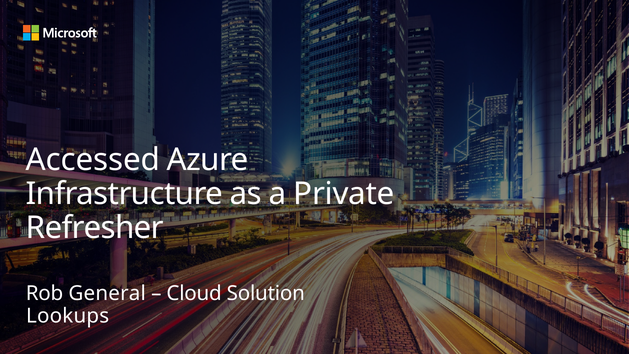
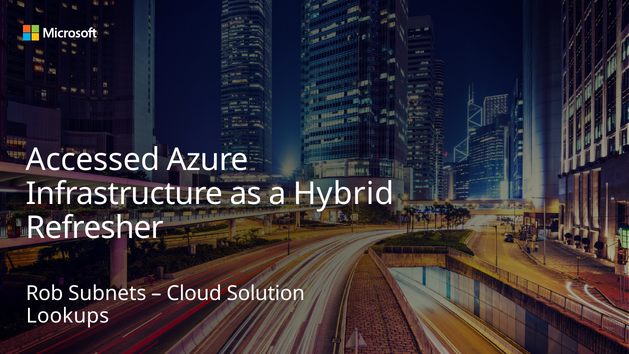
Private: Private -> Hybrid
General: General -> Subnets
